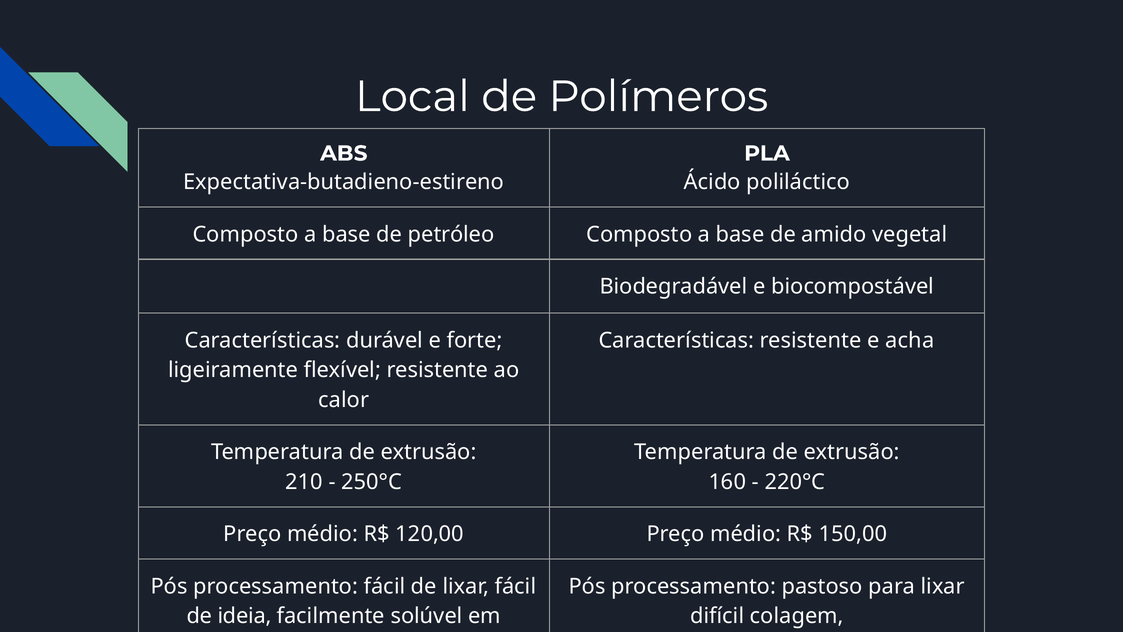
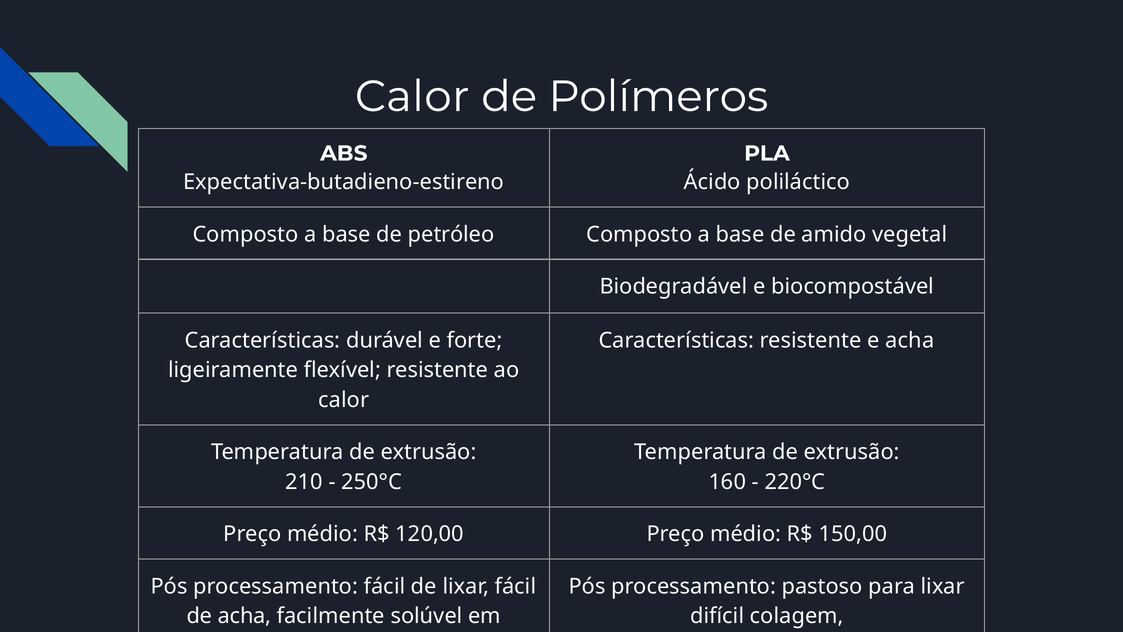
Local at (412, 97): Local -> Calor
de ideia: ideia -> acha
